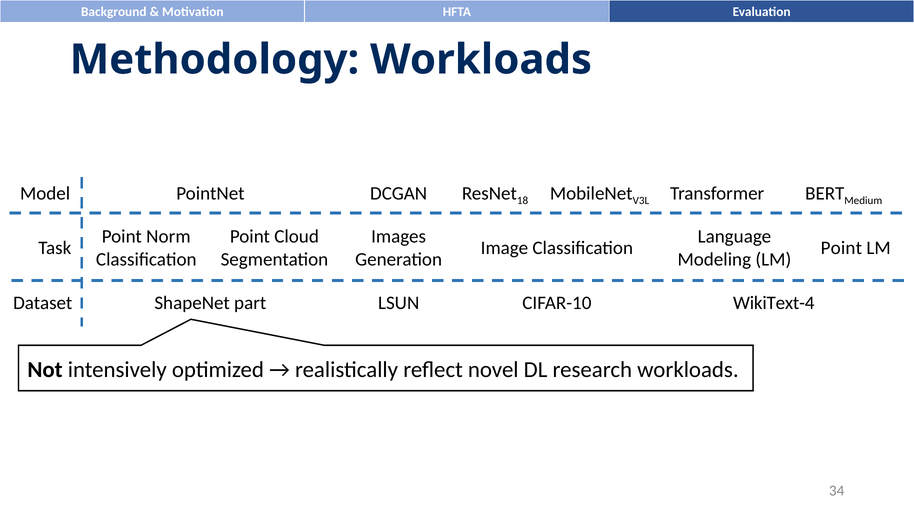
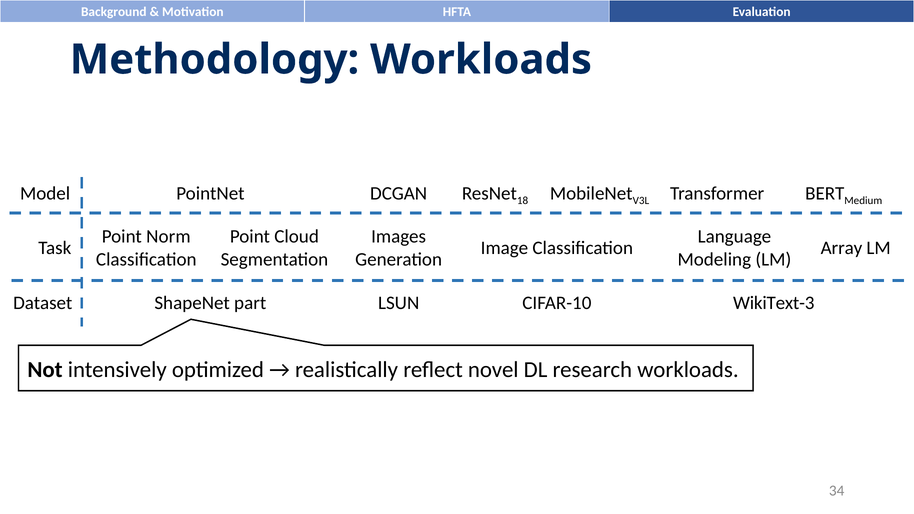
Point at (841, 248): Point -> Array
WikiText-4: WikiText-4 -> WikiText-3
